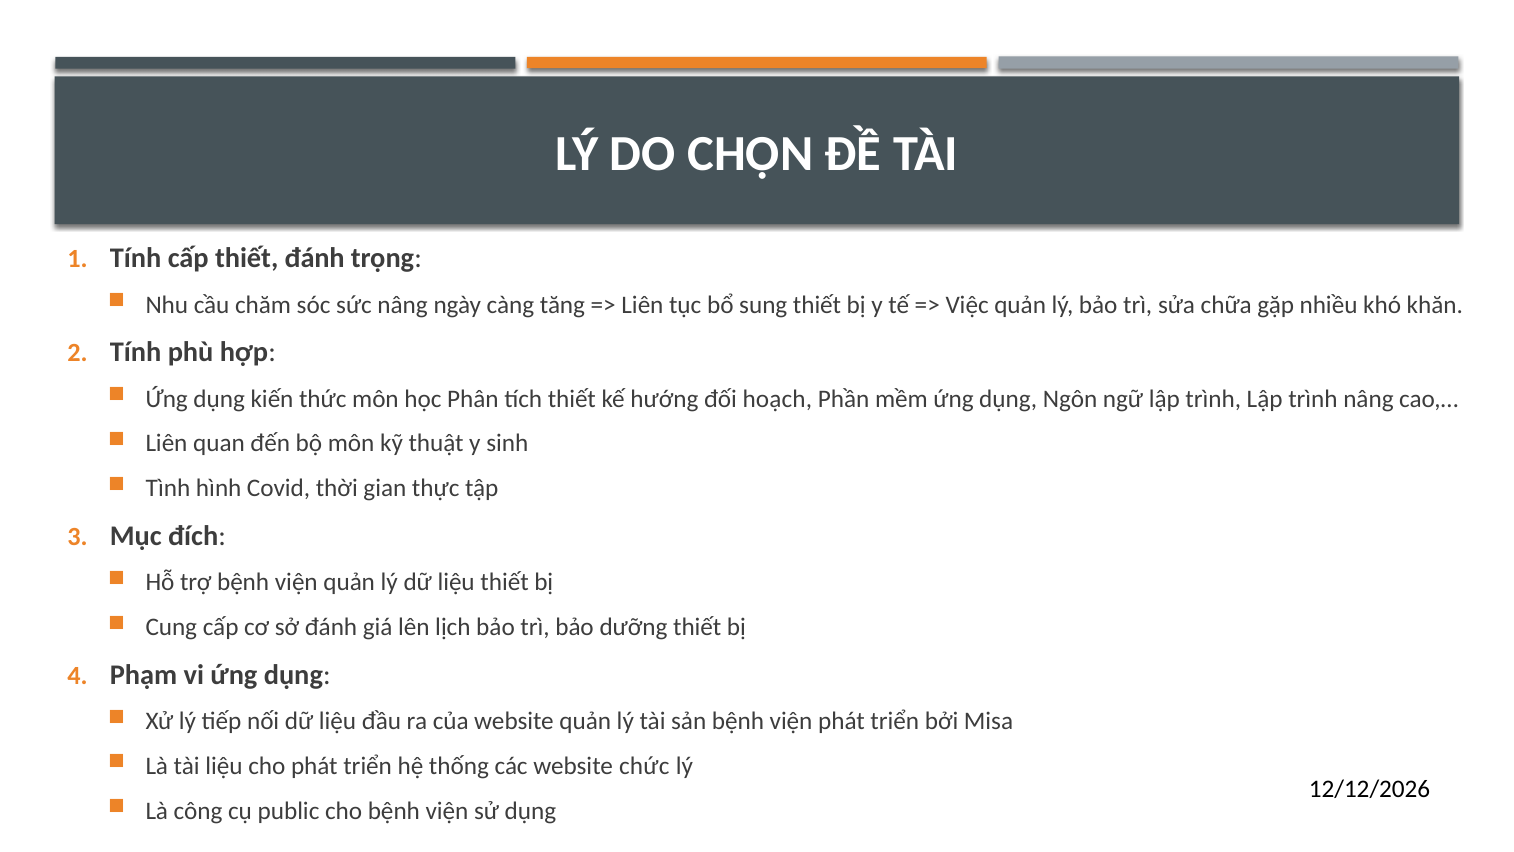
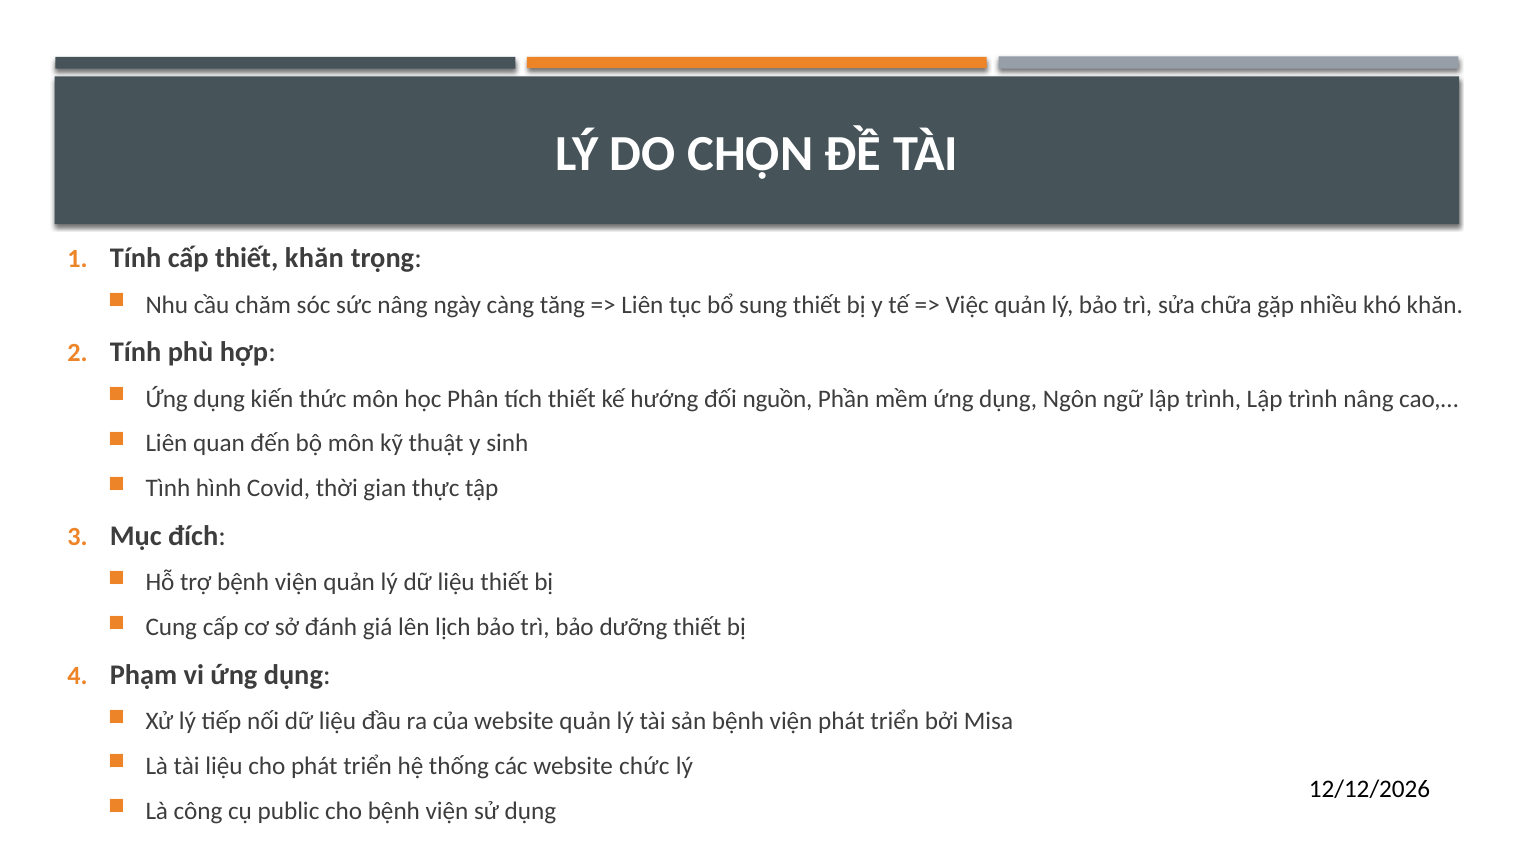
thiết đánh: đánh -> khăn
hoạch: hoạch -> nguồn
